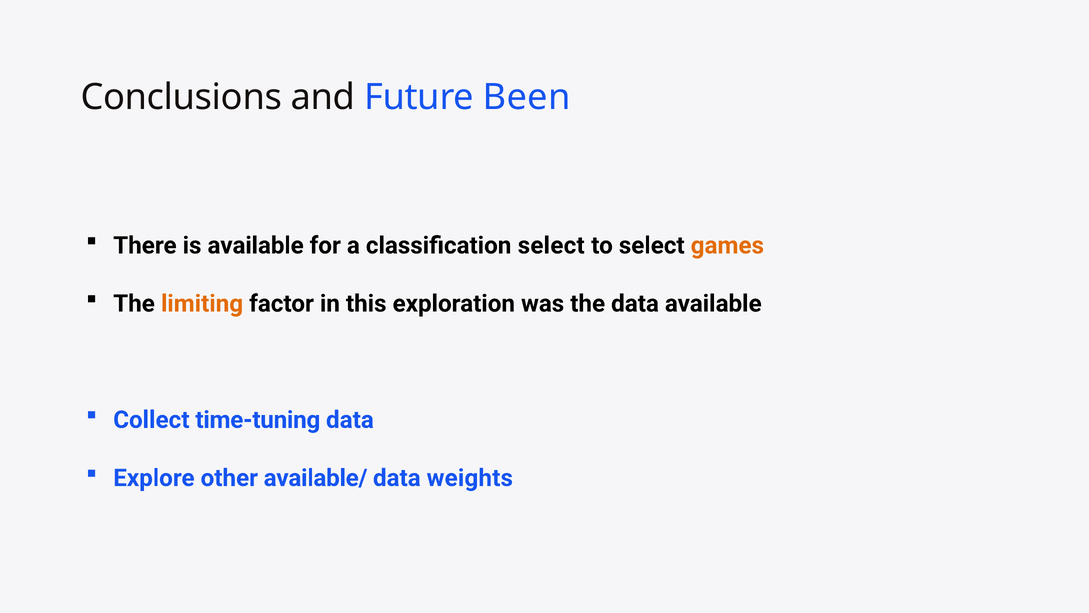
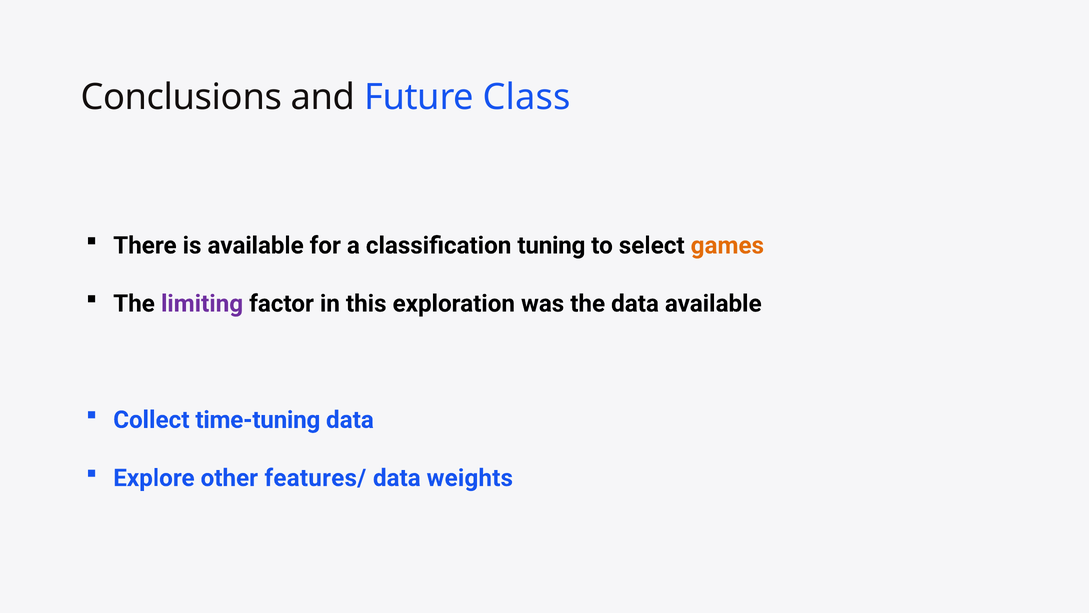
Been: Been -> Class
classification select: select -> tuning
limiting colour: orange -> purple
available/: available/ -> features/
